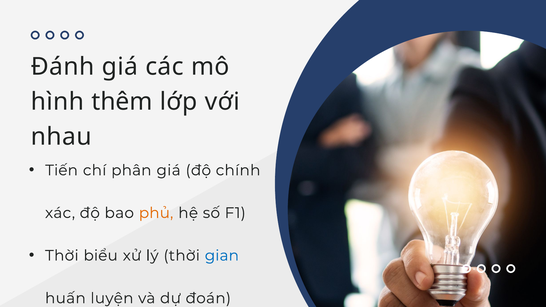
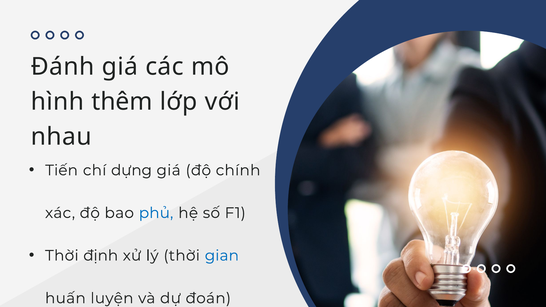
phân: phân -> dựng
phủ colour: orange -> blue
biểu: biểu -> định
